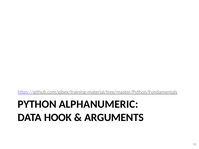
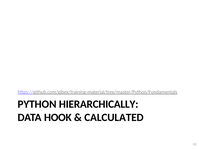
ALPHANUMERIC: ALPHANUMERIC -> HIERARCHICALLY
ARGUMENTS: ARGUMENTS -> CALCULATED
